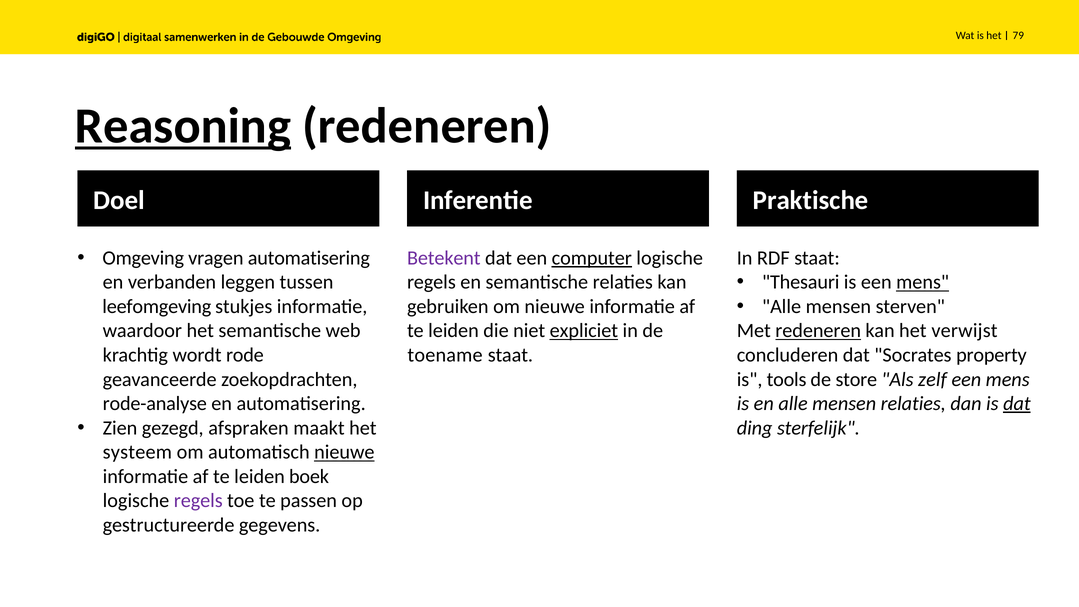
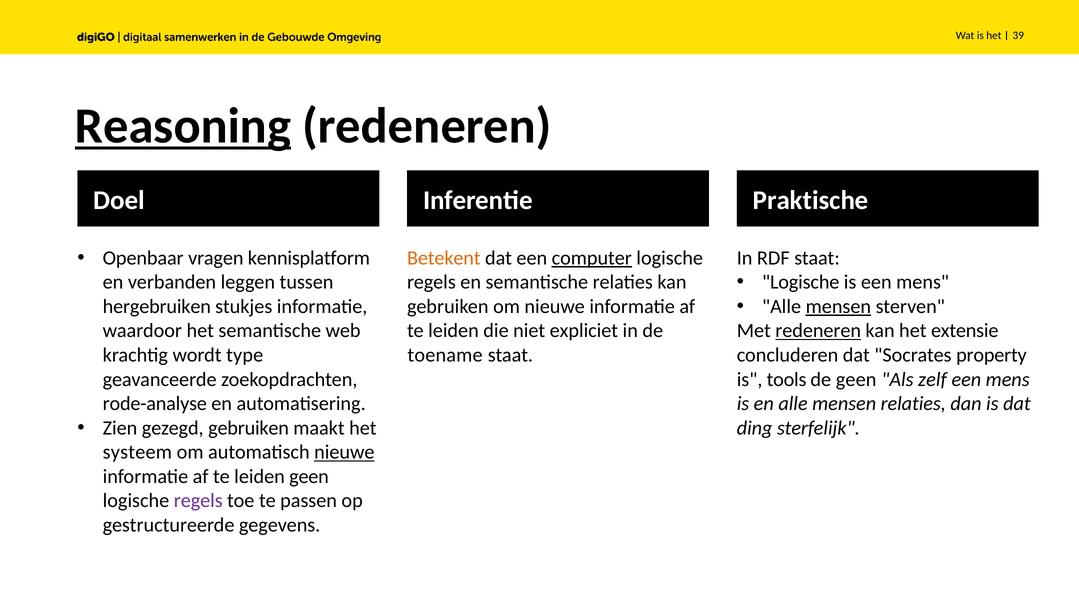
79: 79 -> 39
Omgeving: Omgeving -> Openbaar
vragen automatisering: automatisering -> kennisplatform
Betekent colour: purple -> orange
Thesauri at (801, 282): Thesauri -> Logische
mens at (923, 282) underline: present -> none
mensen at (838, 306) underline: none -> present
leefomgeving: leefomgeving -> hergebruiken
expliciet underline: present -> none
verwijst: verwijst -> extensie
rode: rode -> type
de store: store -> geen
dat at (1017, 404) underline: present -> none
gezegd afspraken: afspraken -> gebruiken
leiden boek: boek -> geen
